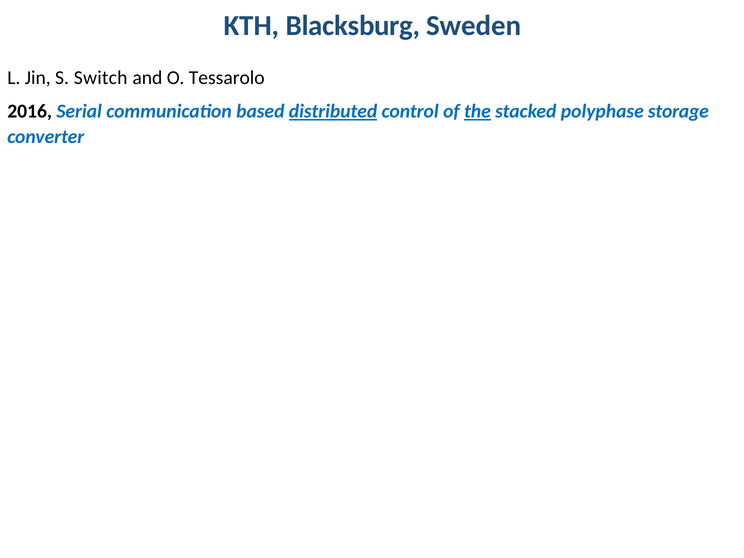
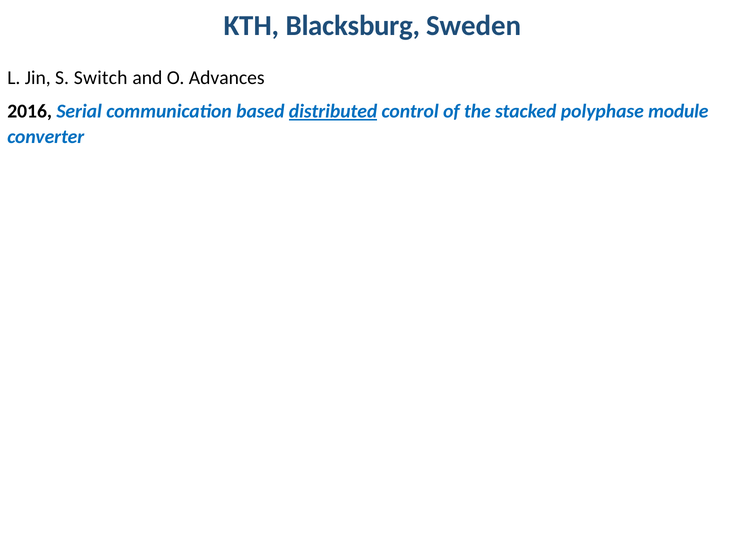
Tessarolo: Tessarolo -> Advances
the underline: present -> none
storage: storage -> module
